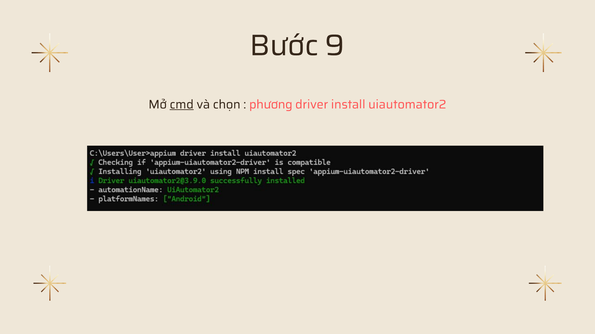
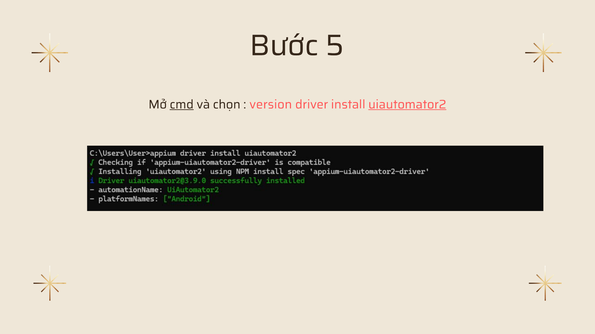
9: 9 -> 5
phương: phương -> version
uiautomator2 underline: none -> present
